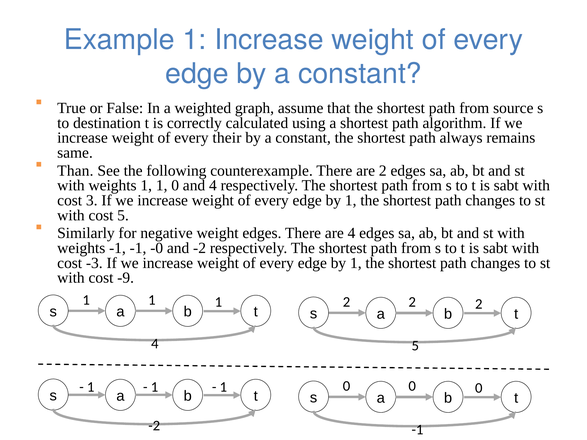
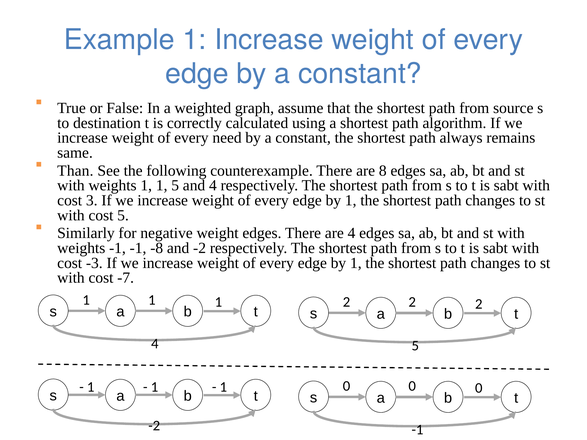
their: their -> need
are 2: 2 -> 8
1 0: 0 -> 5
-0: -0 -> -8
-9: -9 -> -7
